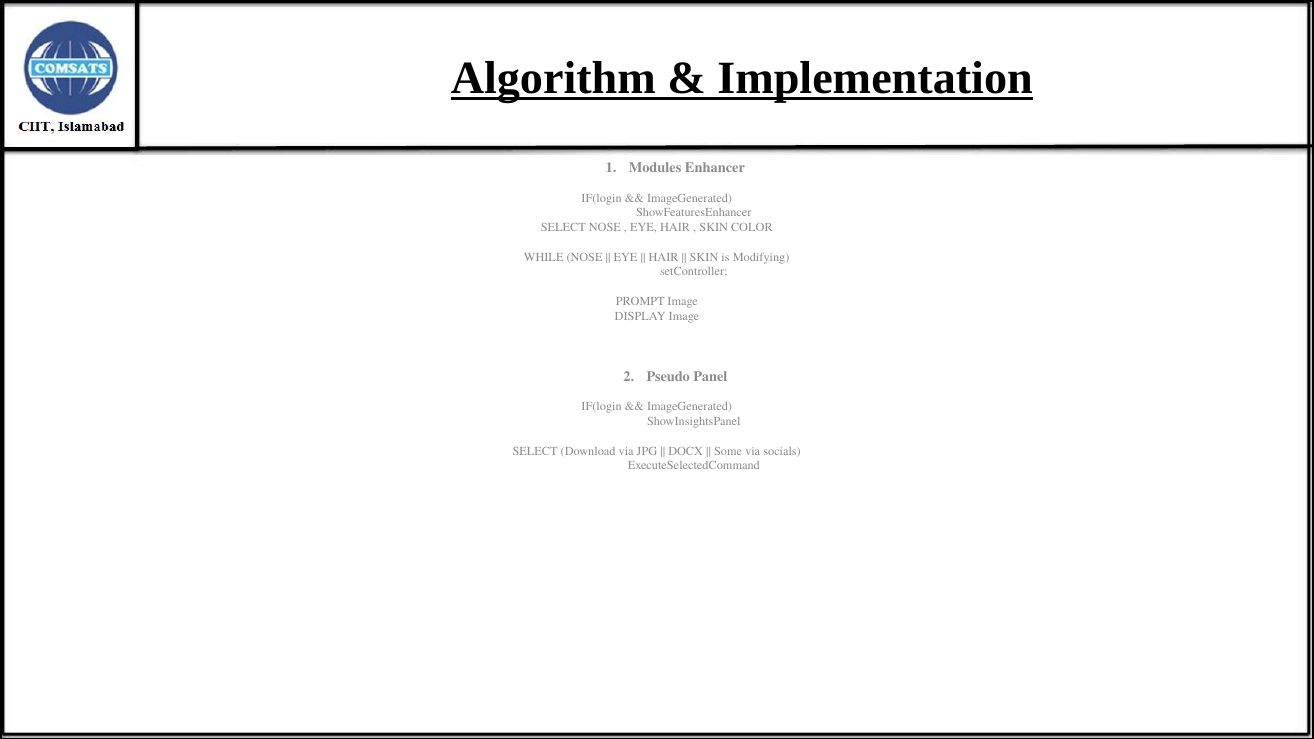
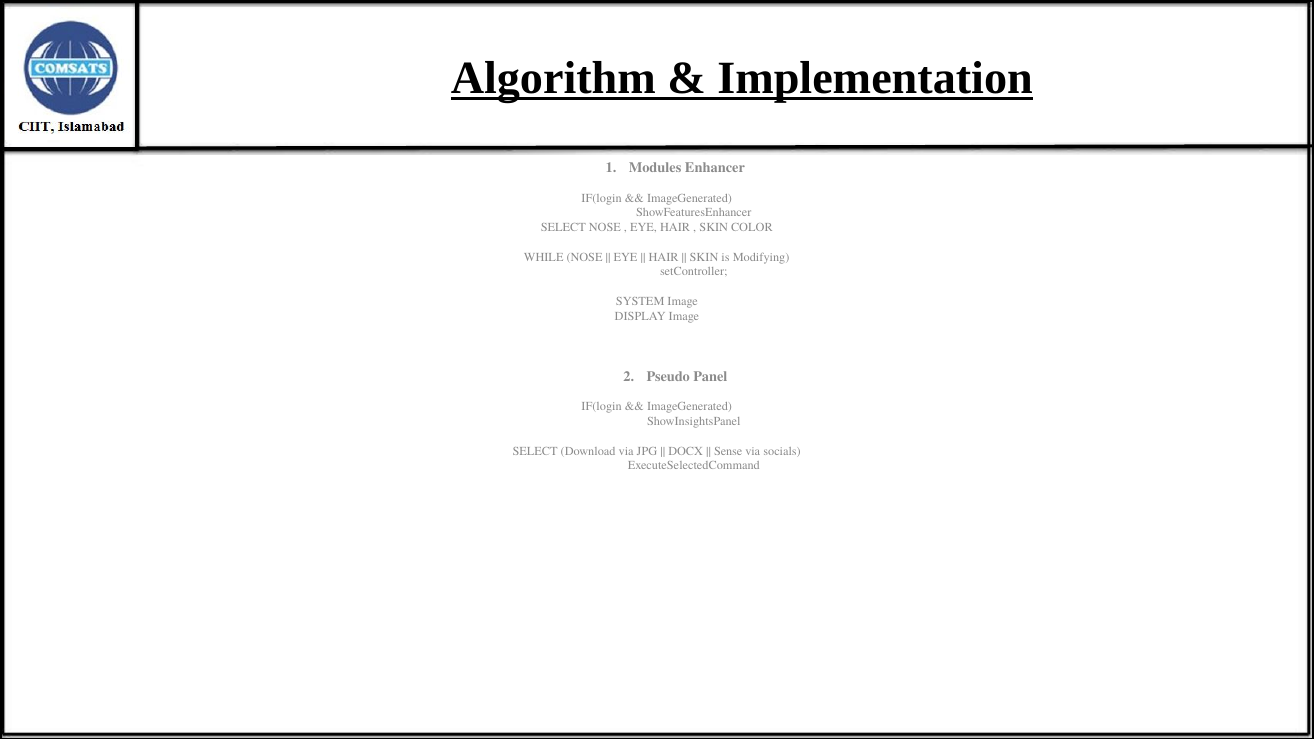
PROMPT: PROMPT -> SYSTEM
Some: Some -> Sense
